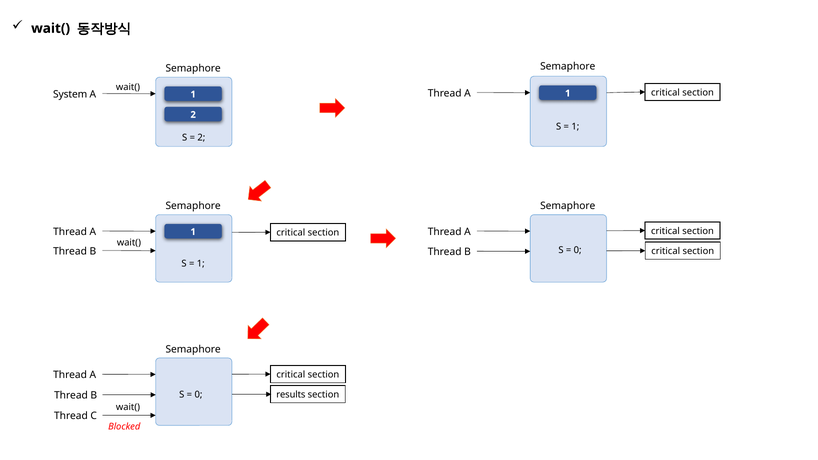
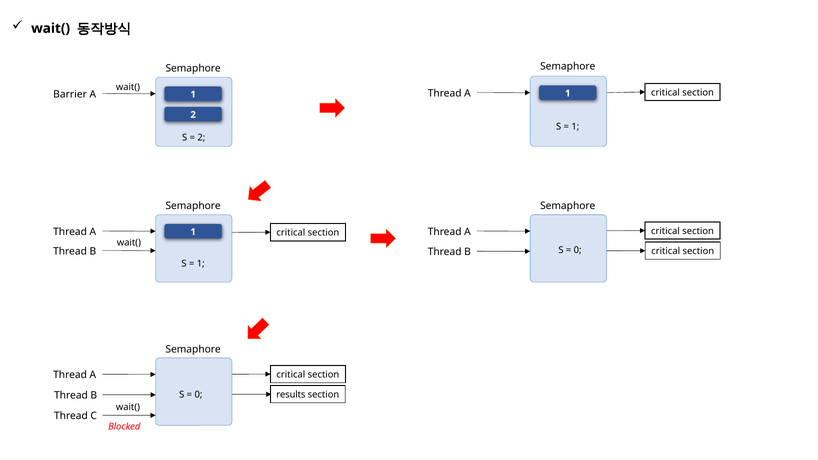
System: System -> Barrier
